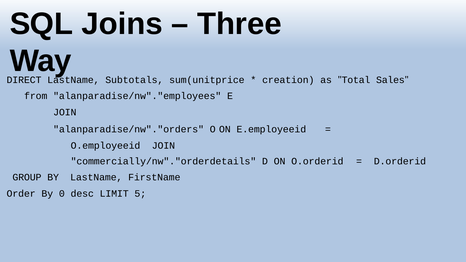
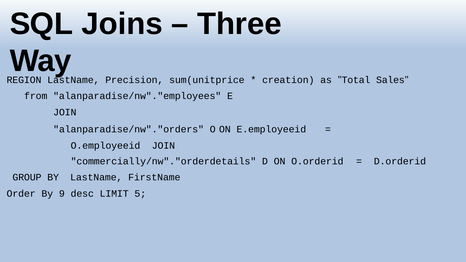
DIRECT: DIRECT -> REGION
Subtotals: Subtotals -> Precision
0: 0 -> 9
